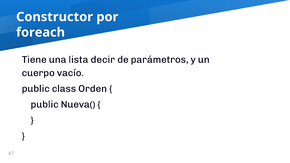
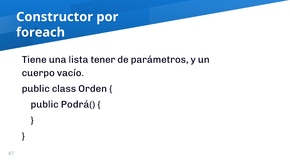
decir: decir -> tener
Nueva(: Nueva( -> Podrá(
